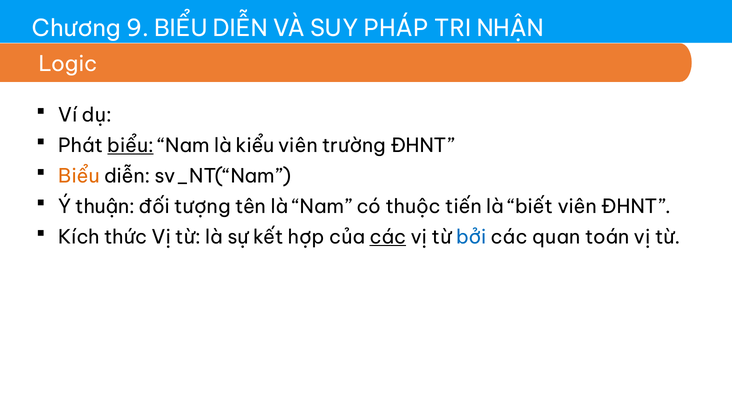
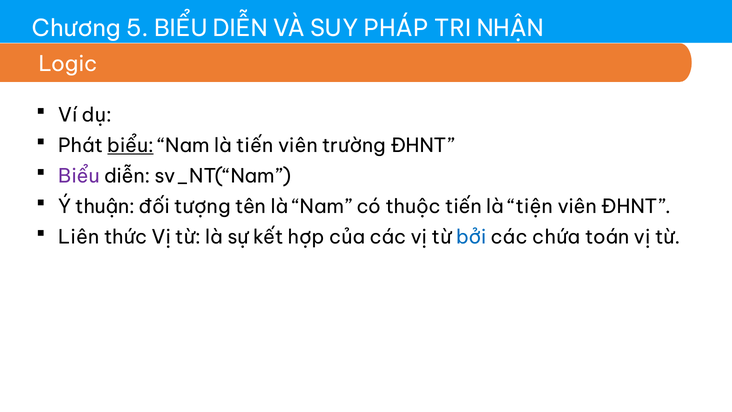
9: 9 -> 5
là kiểu: kiểu -> tiến
Biểu at (79, 176) colour: orange -> purple
biết: biết -> tiện
Kích: Kích -> Liên
các at (388, 237) underline: present -> none
quan: quan -> chứa
